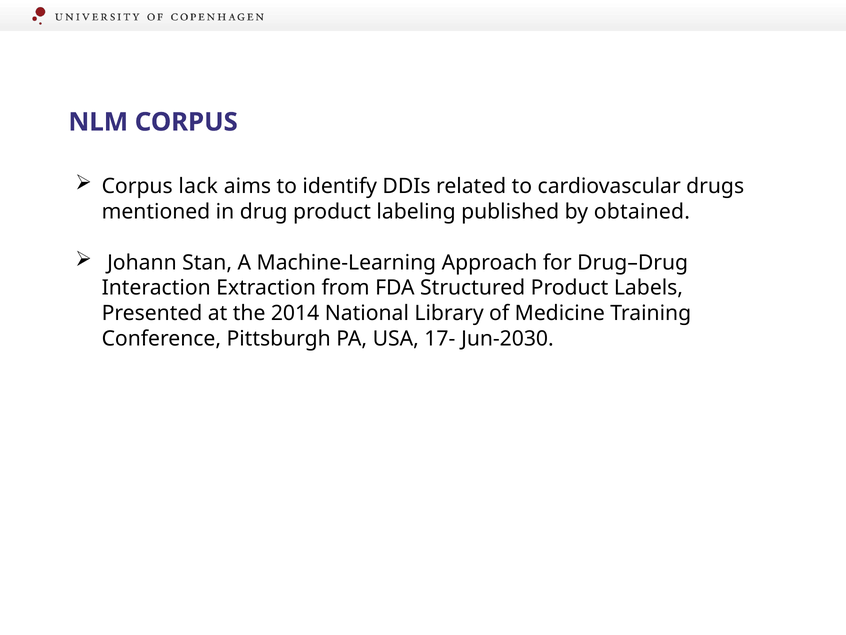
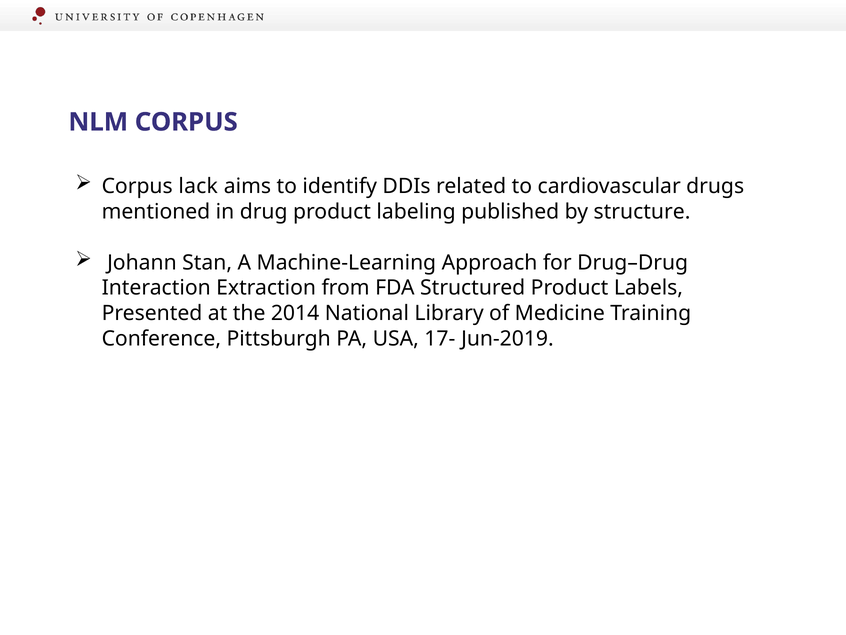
obtained: obtained -> structure
Jun-2030: Jun-2030 -> Jun-2019
